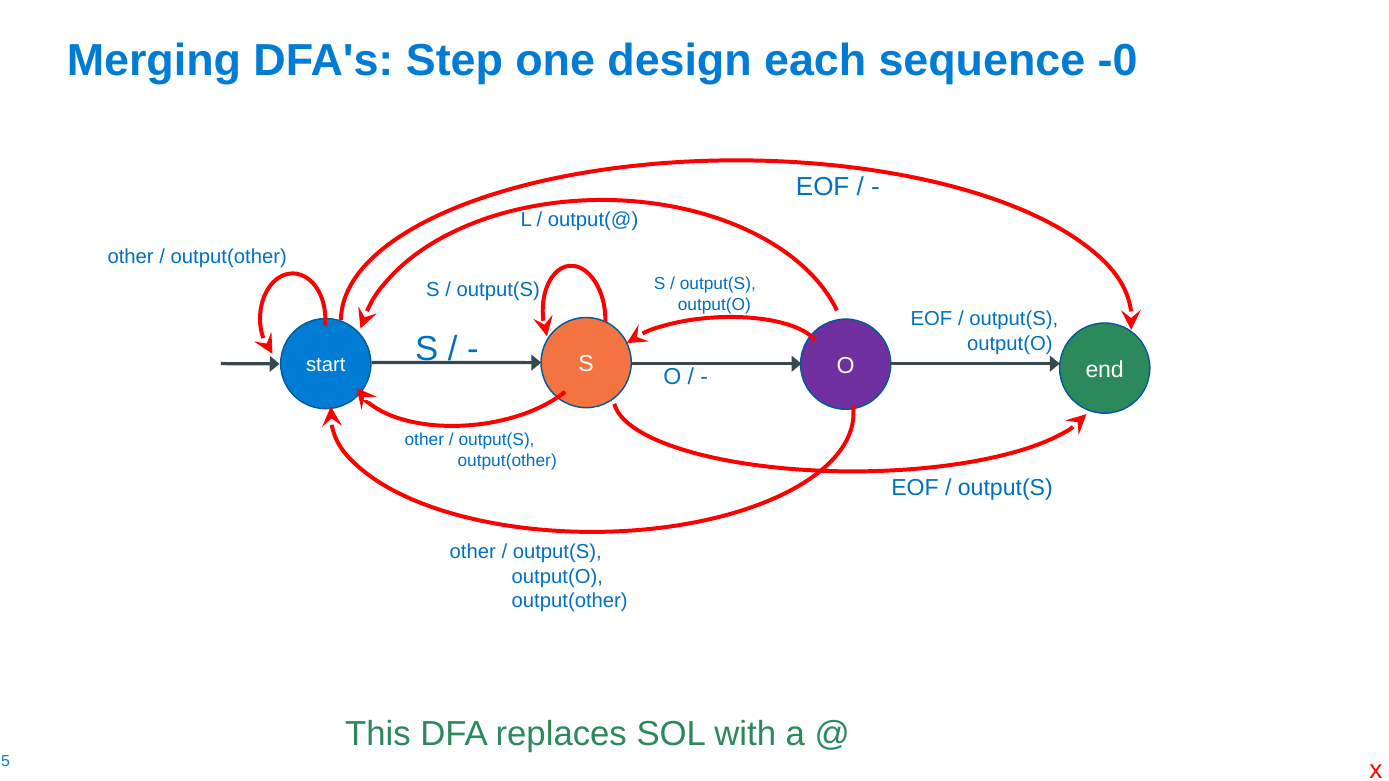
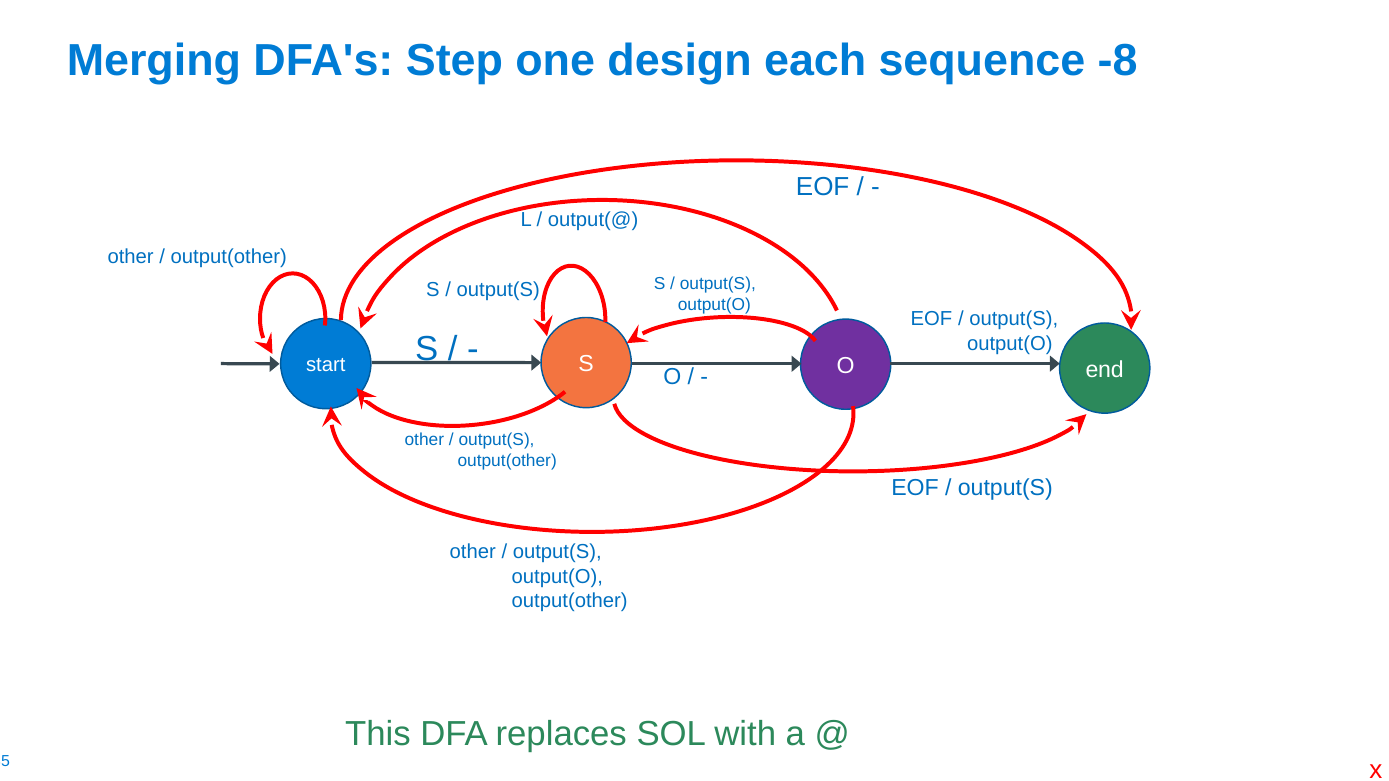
-0: -0 -> -8
